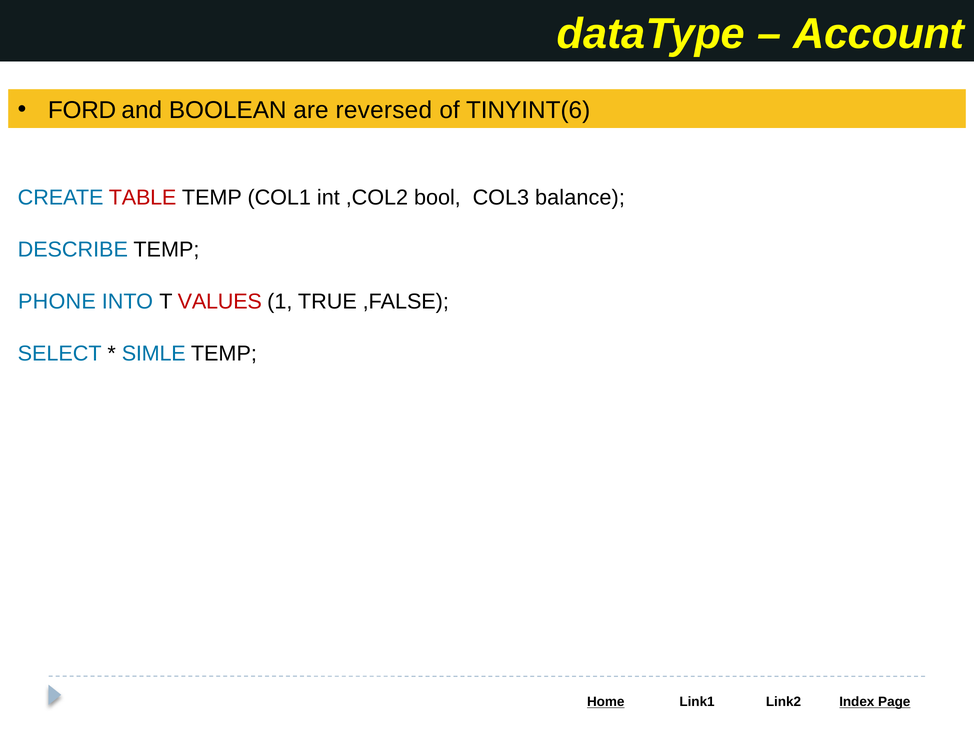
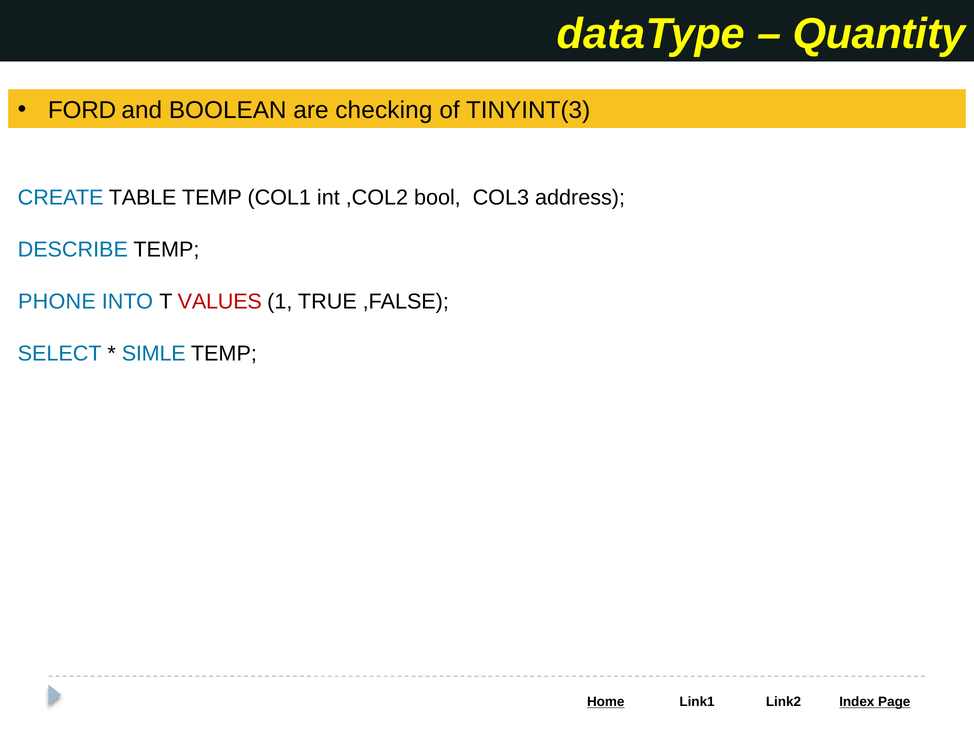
Account: Account -> Quantity
reversed: reversed -> checking
TINYINT(6: TINYINT(6 -> TINYINT(3
TABLE colour: red -> black
balance: balance -> address
